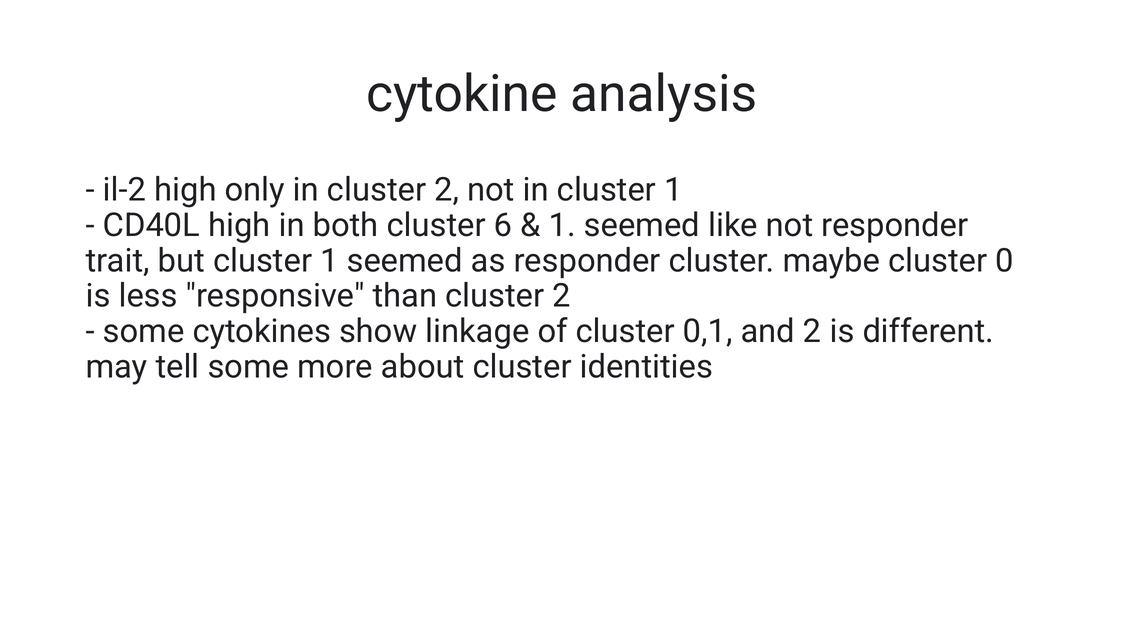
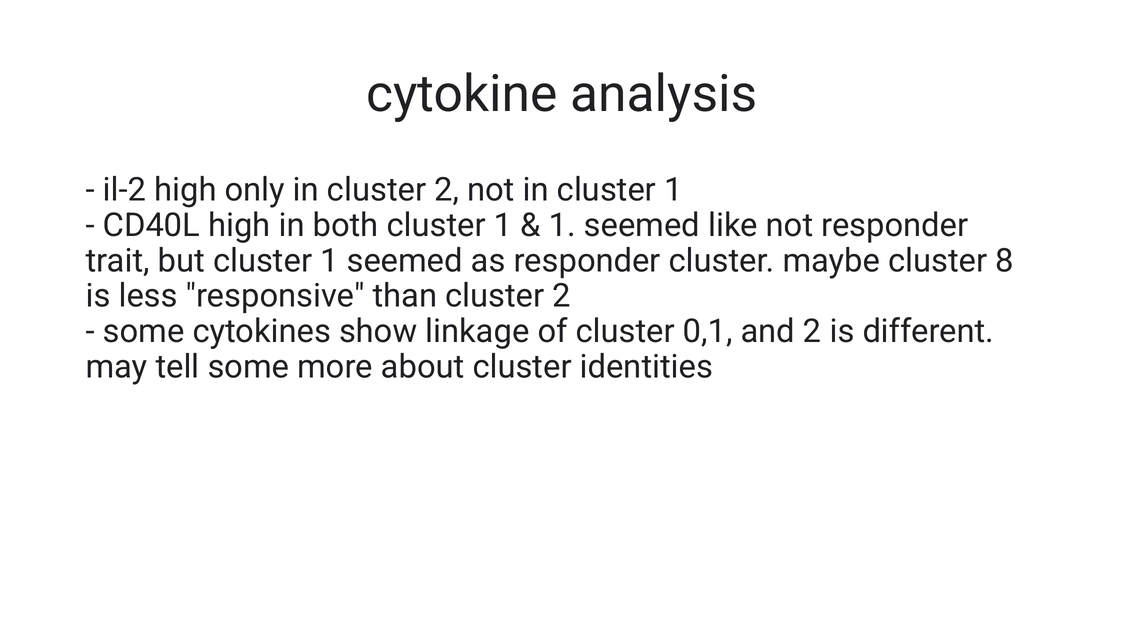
both cluster 6: 6 -> 1
0: 0 -> 8
